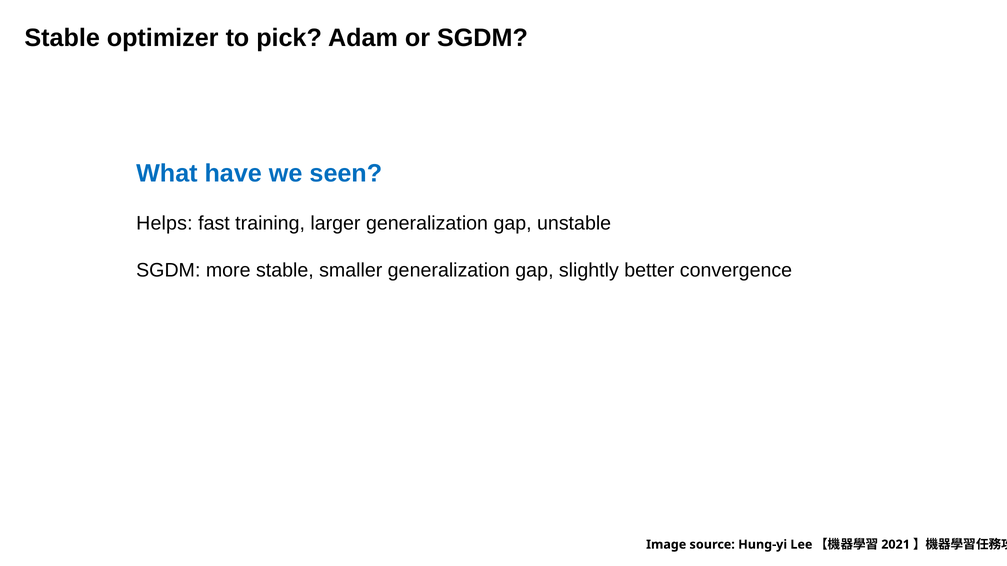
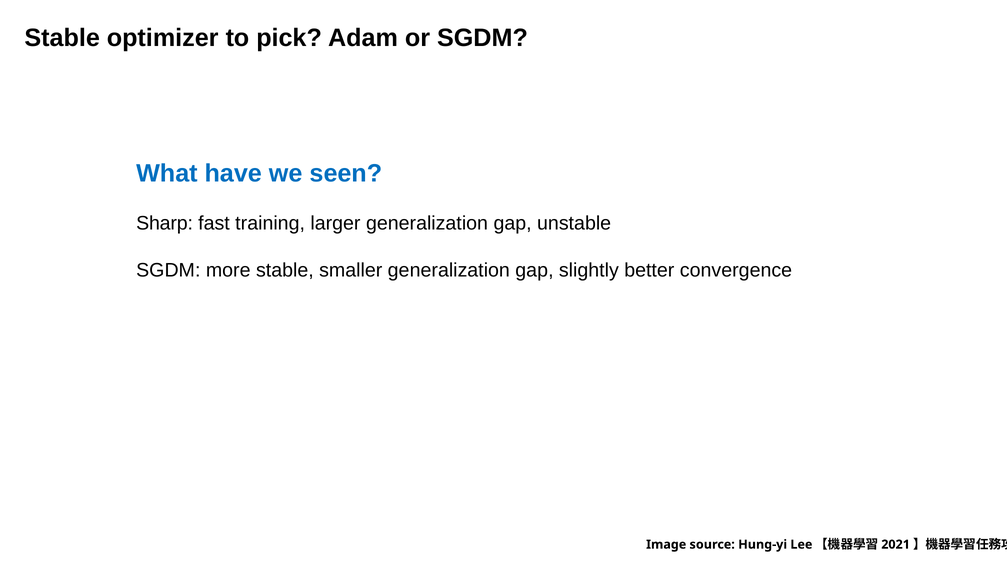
Helps: Helps -> Sharp
